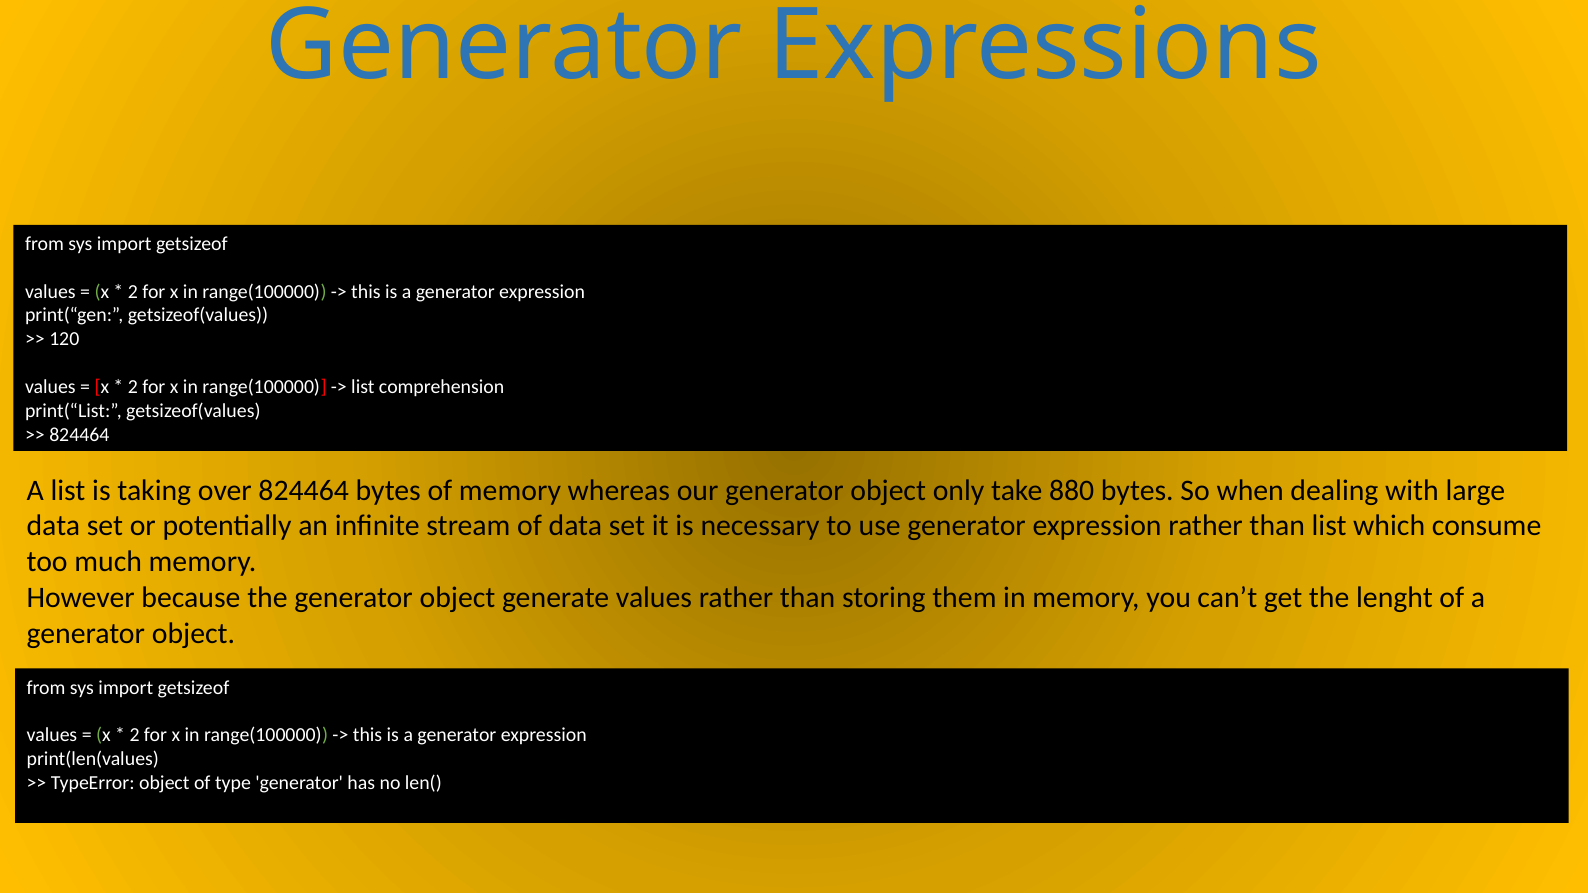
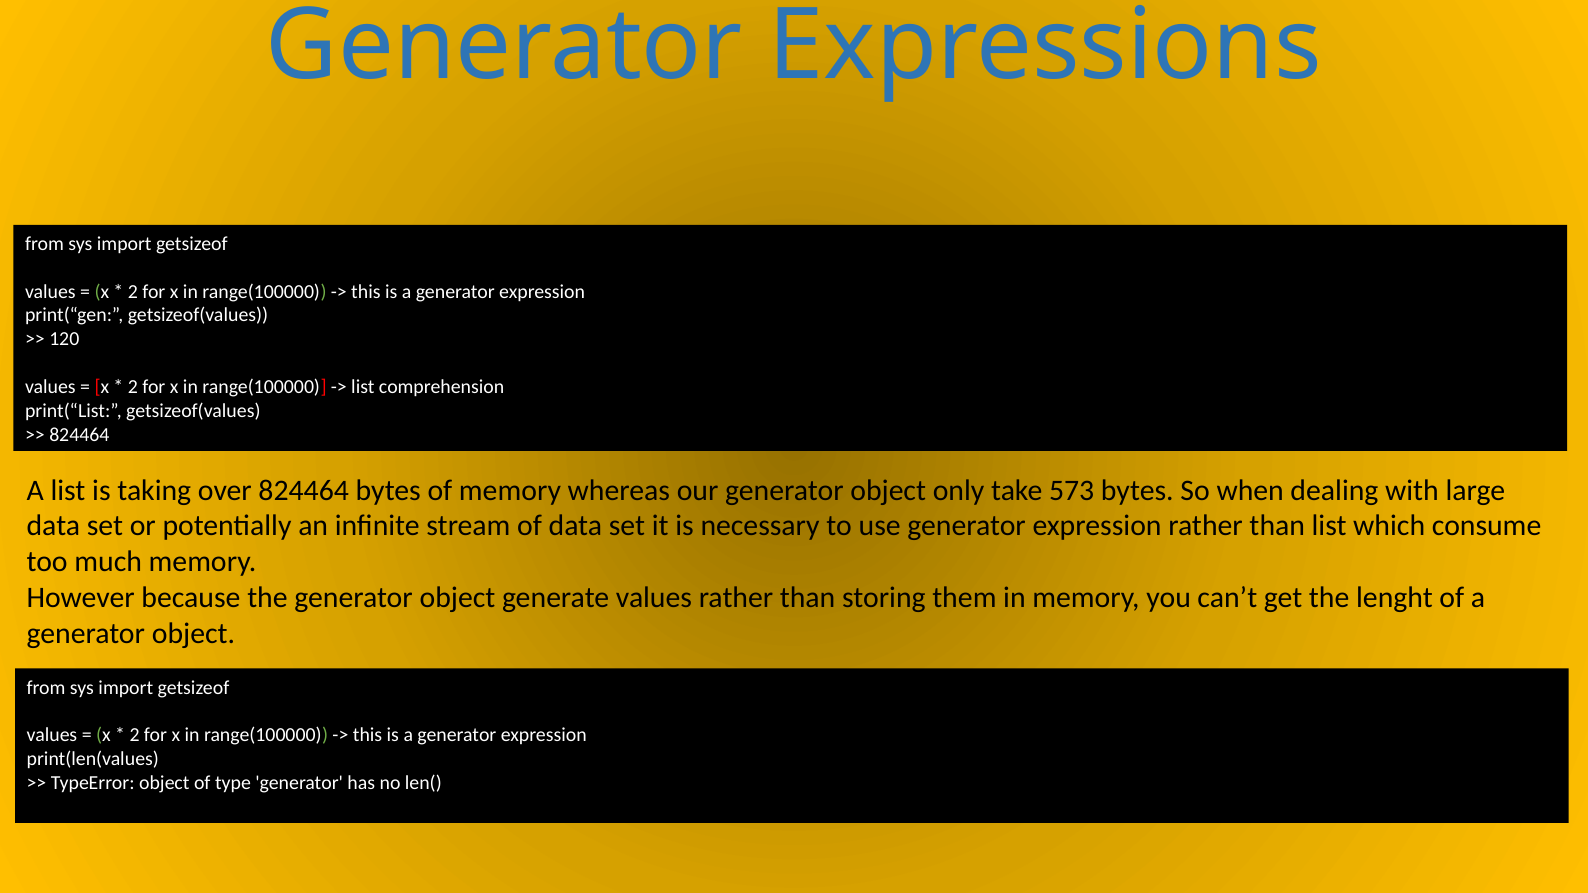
880: 880 -> 573
